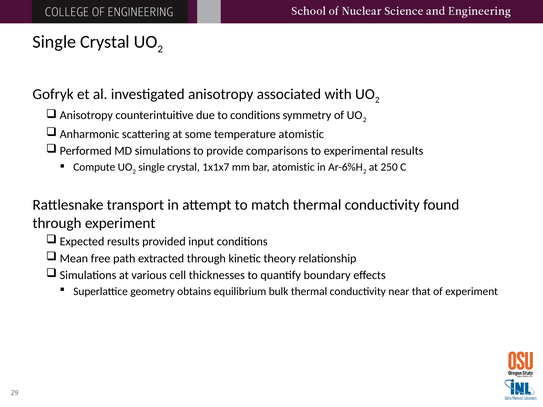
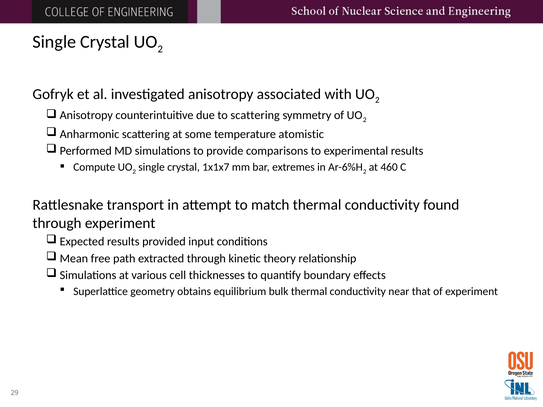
to conditions: conditions -> scattering
bar atomistic: atomistic -> extremes
250: 250 -> 460
